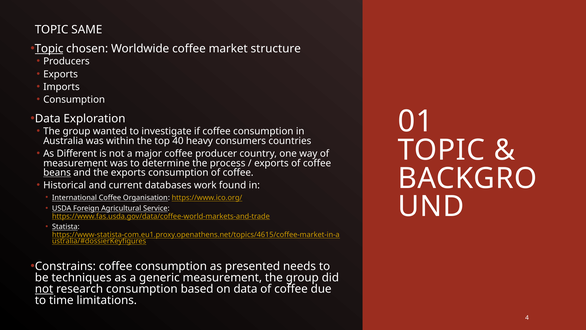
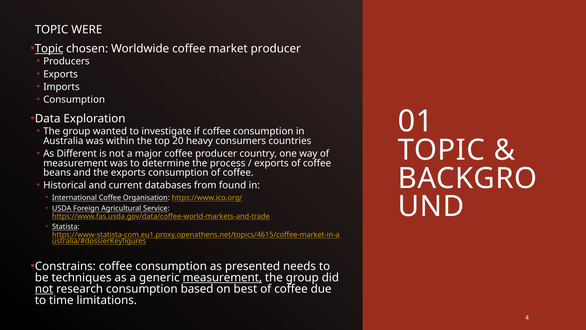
SAME: SAME -> WERE
market structure: structure -> producer
40: 40 -> 20
beans underline: present -> none
work: work -> from
measurement at (222, 277) underline: none -> present
on data: data -> best
